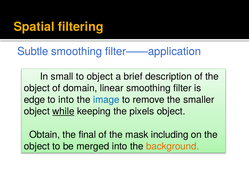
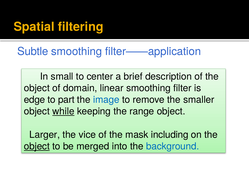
to object: object -> center
to into: into -> part
pixels: pixels -> range
Obtain: Obtain -> Larger
final: final -> vice
object at (37, 146) underline: none -> present
background colour: orange -> blue
